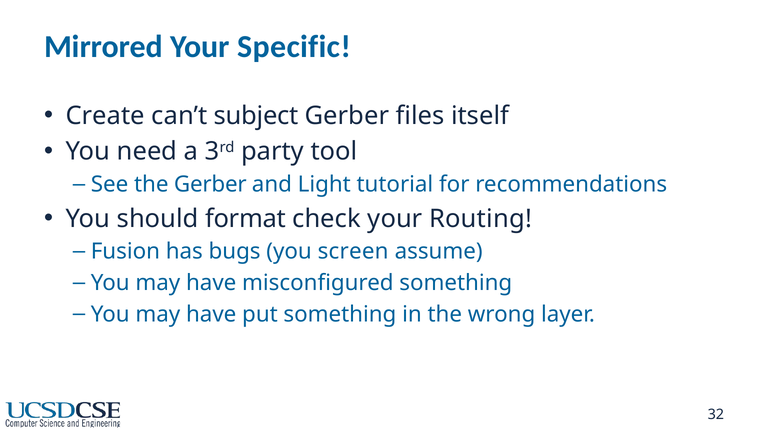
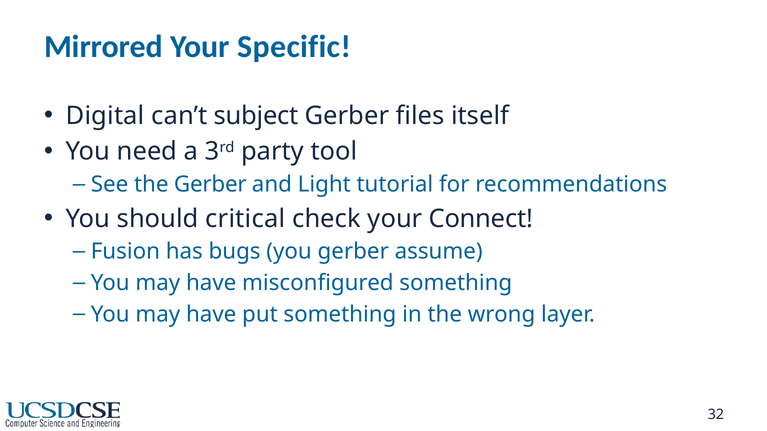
Create: Create -> Digital
format: format -> critical
Routing: Routing -> Connect
you screen: screen -> gerber
